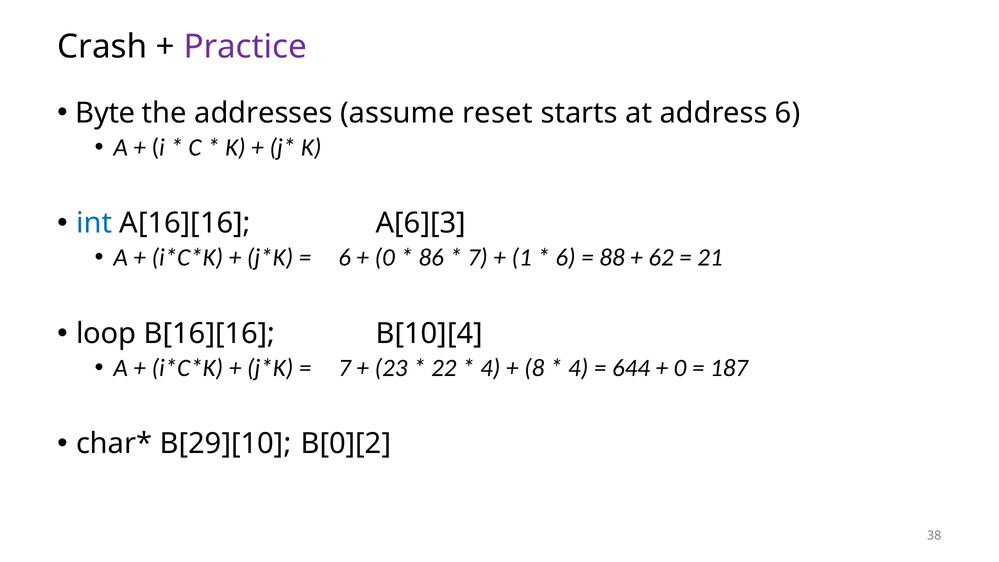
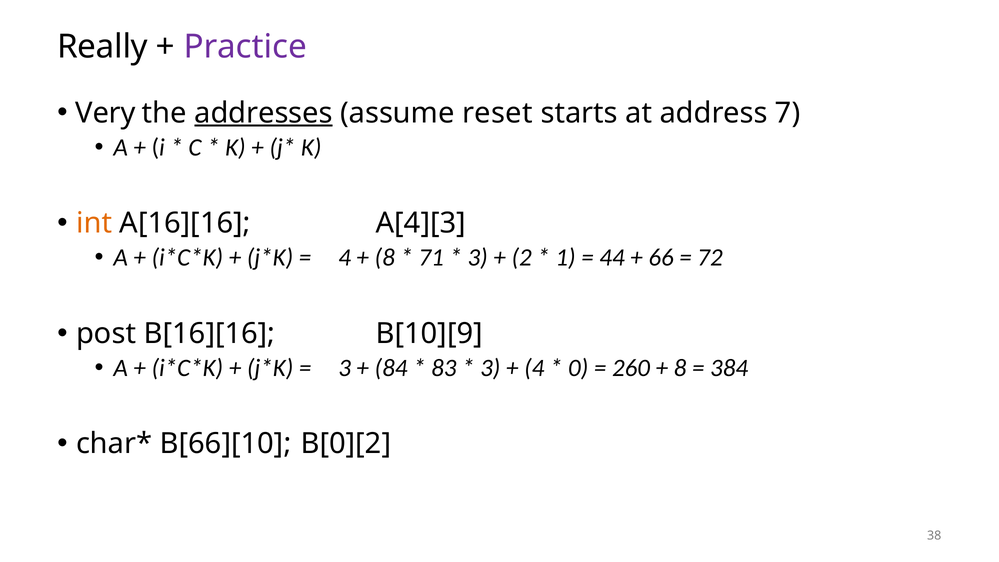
Crash: Crash -> Really
Byte: Byte -> Very
addresses underline: none -> present
address 6: 6 -> 7
int colour: blue -> orange
A[6][3: A[6][3 -> A[4][3
6 at (345, 258): 6 -> 4
0 at (385, 258): 0 -> 8
86: 86 -> 71
7 at (478, 258): 7 -> 3
1: 1 -> 2
6 at (566, 258): 6 -> 1
88: 88 -> 44
62: 62 -> 66
21: 21 -> 72
loop: loop -> post
B[10][4: B[10][4 -> B[10][9
7 at (345, 368): 7 -> 3
23: 23 -> 84
22: 22 -> 83
4 at (490, 368): 4 -> 3
8 at (534, 368): 8 -> 4
4 at (578, 368): 4 -> 0
644: 644 -> 260
0 at (680, 368): 0 -> 8
187: 187 -> 384
B[29][10: B[29][10 -> B[66][10
